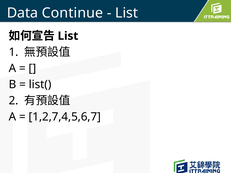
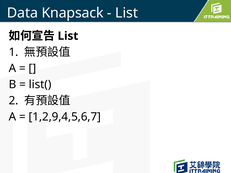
Continue: Continue -> Knapsack
1,2,7,4,5,6,7: 1,2,7,4,5,6,7 -> 1,2,9,4,5,6,7
